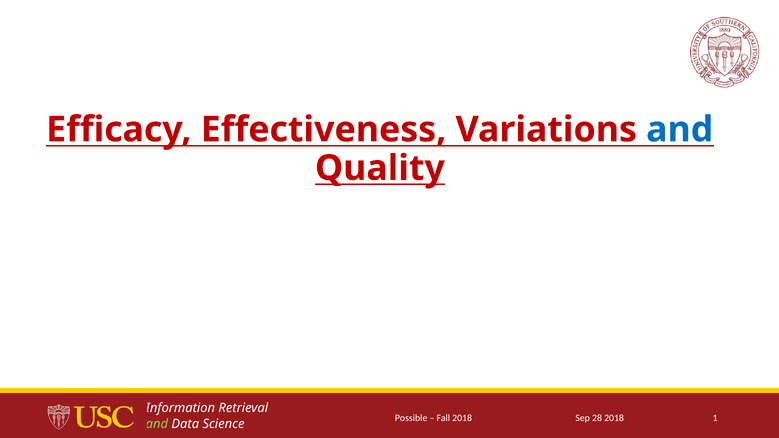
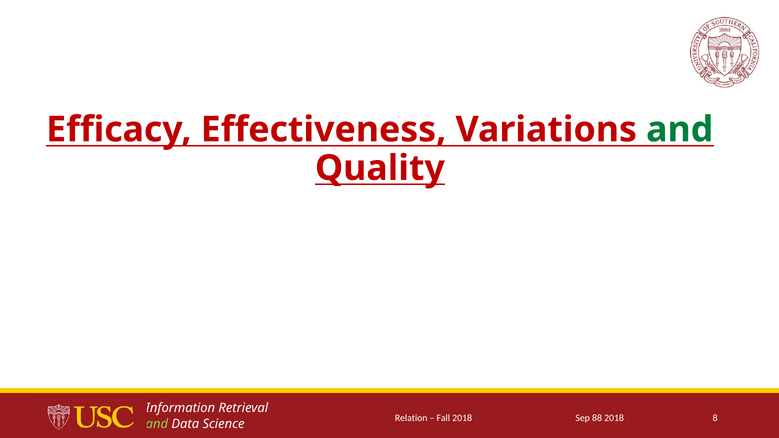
and at (680, 130) colour: blue -> green
Possible: Possible -> Relation
28: 28 -> 88
1: 1 -> 8
